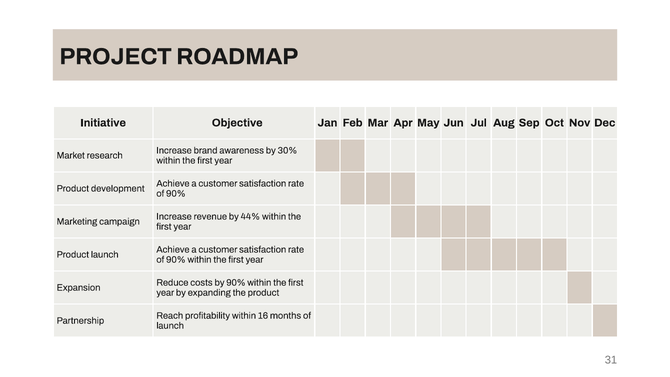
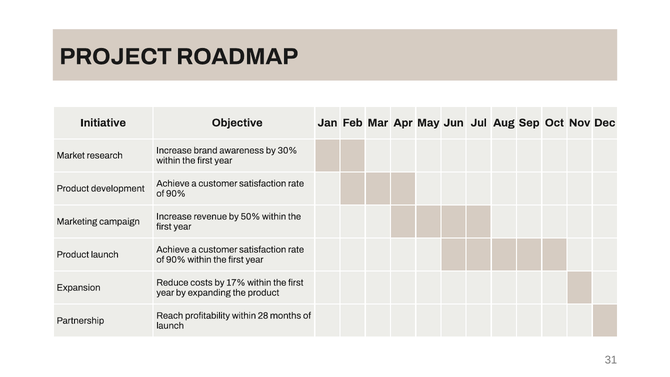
44%: 44% -> 50%
by 90%: 90% -> 17%
16: 16 -> 28
